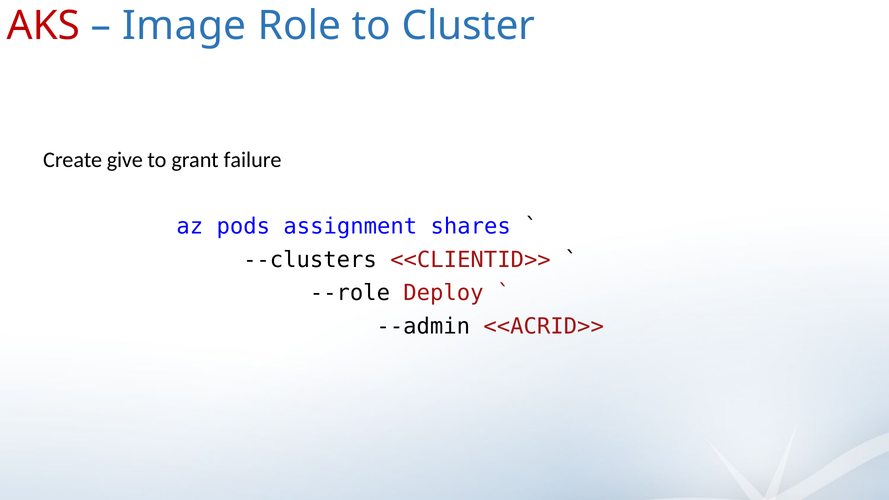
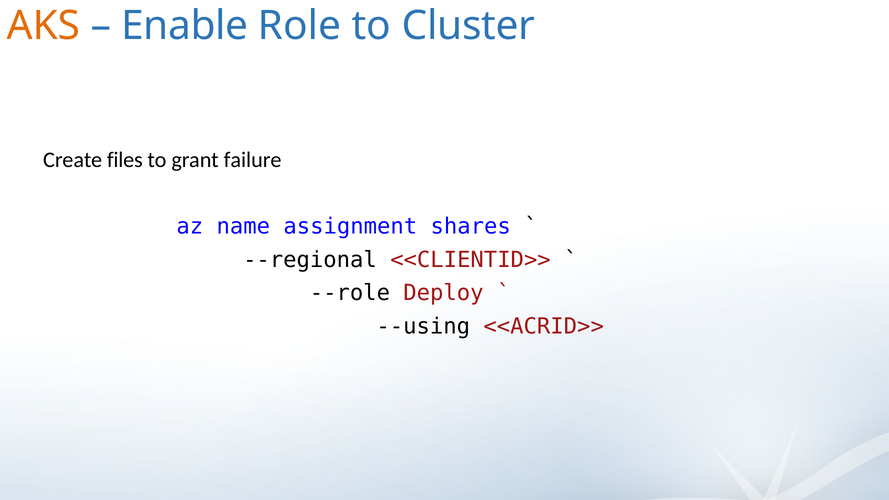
AKS colour: red -> orange
Image: Image -> Enable
give: give -> files
pods: pods -> name
--clusters: --clusters -> --regional
--admin: --admin -> --using
